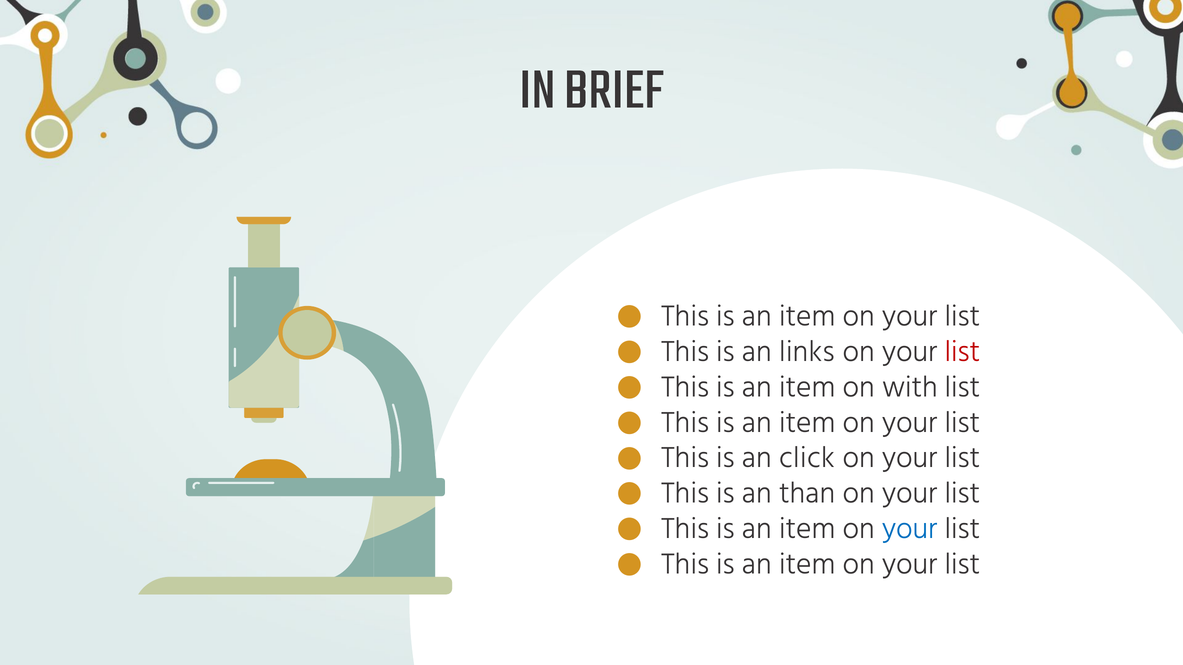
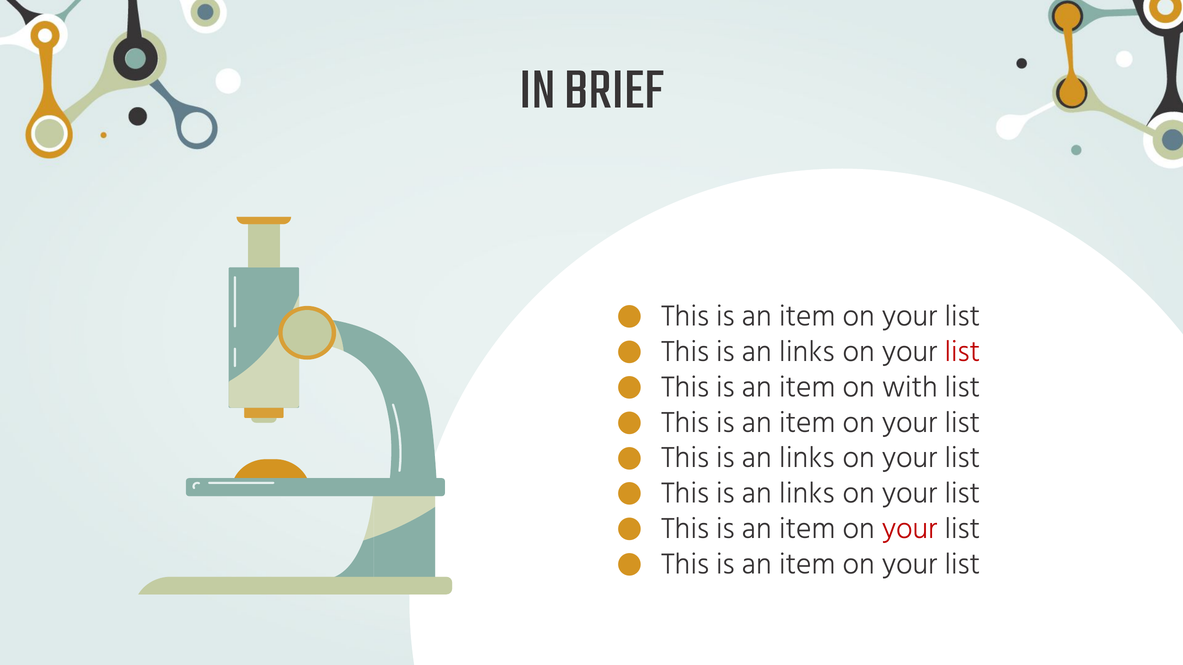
click at (807, 458): click -> links
than at (807, 494): than -> links
your at (910, 529) colour: blue -> red
